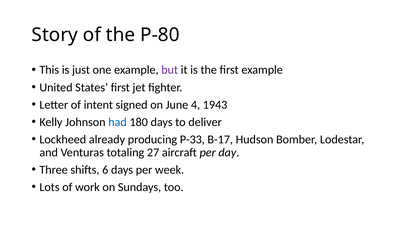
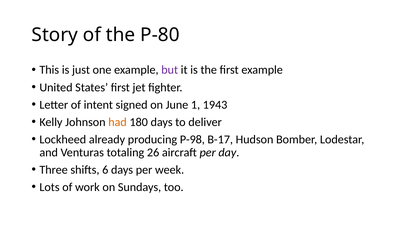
4: 4 -> 1
had colour: blue -> orange
P-33: P-33 -> P-98
27: 27 -> 26
